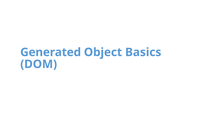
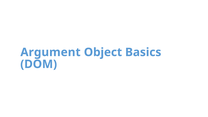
Generated: Generated -> Argument
